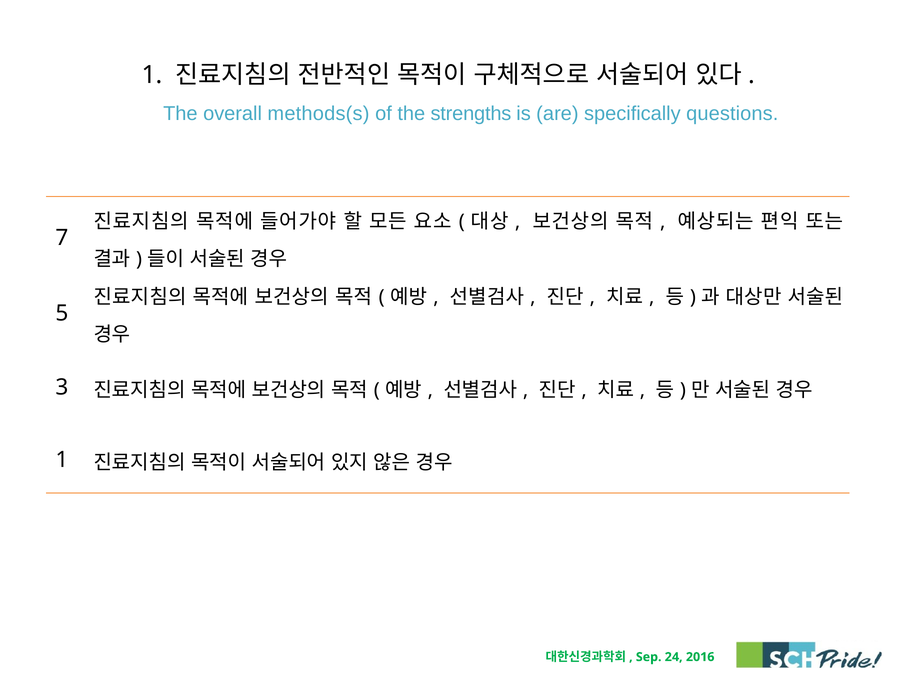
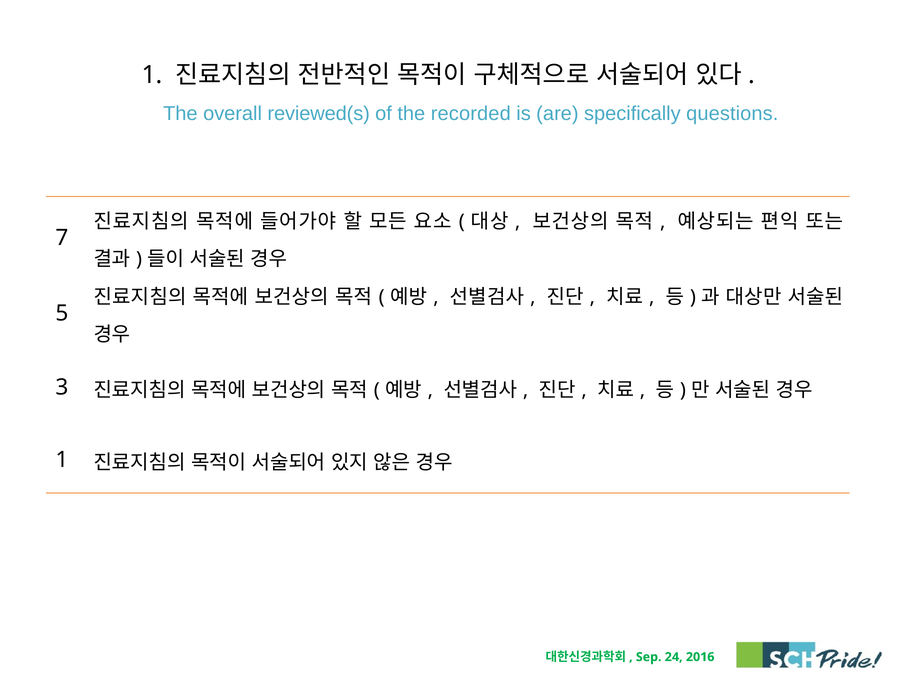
methods(s: methods(s -> reviewed(s
strengths: strengths -> recorded
